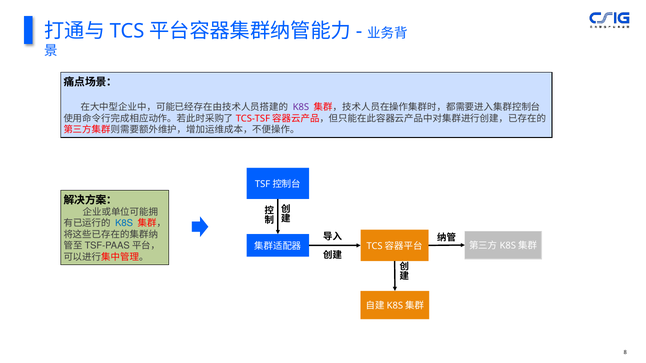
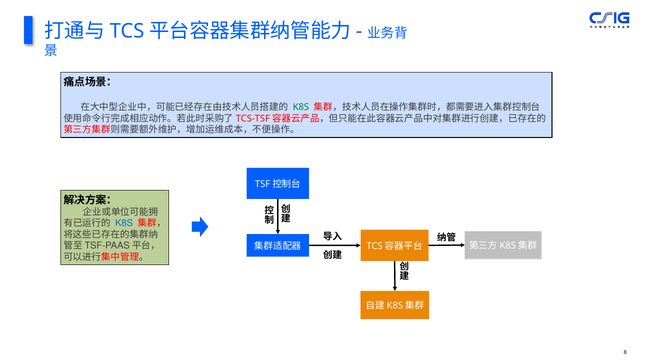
K8S at (301, 107) colour: purple -> green
